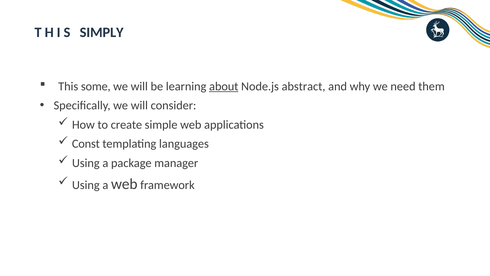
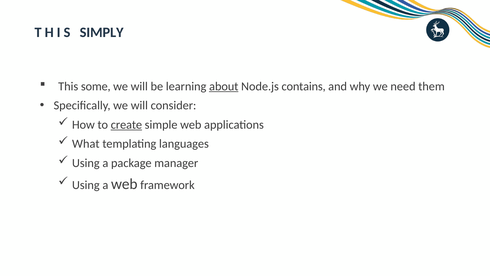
abstract: abstract -> contains
create underline: none -> present
Const: Const -> What
